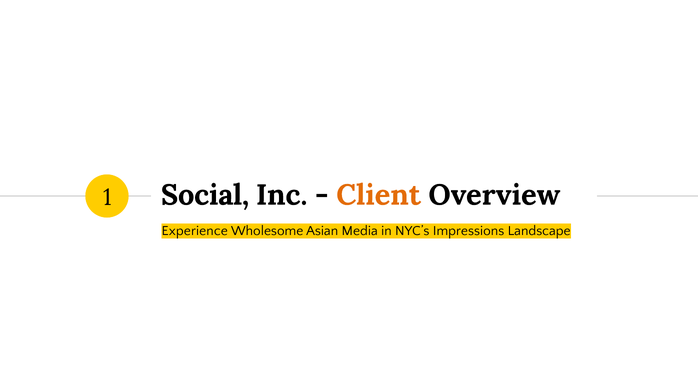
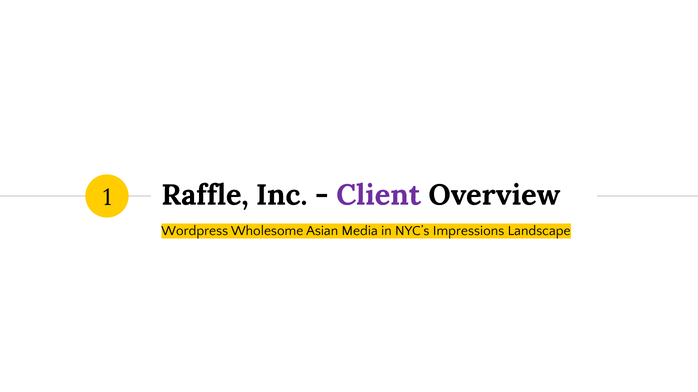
Social: Social -> Raffle
Client colour: orange -> purple
Experience: Experience -> Wordpress
